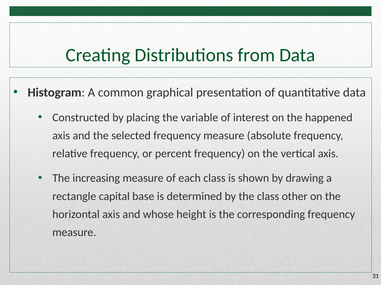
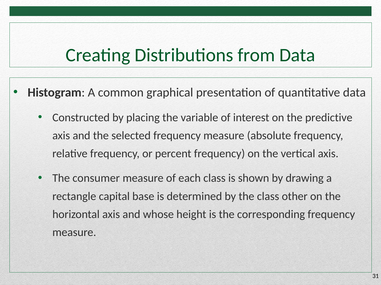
happened: happened -> predictive
increasing: increasing -> consumer
